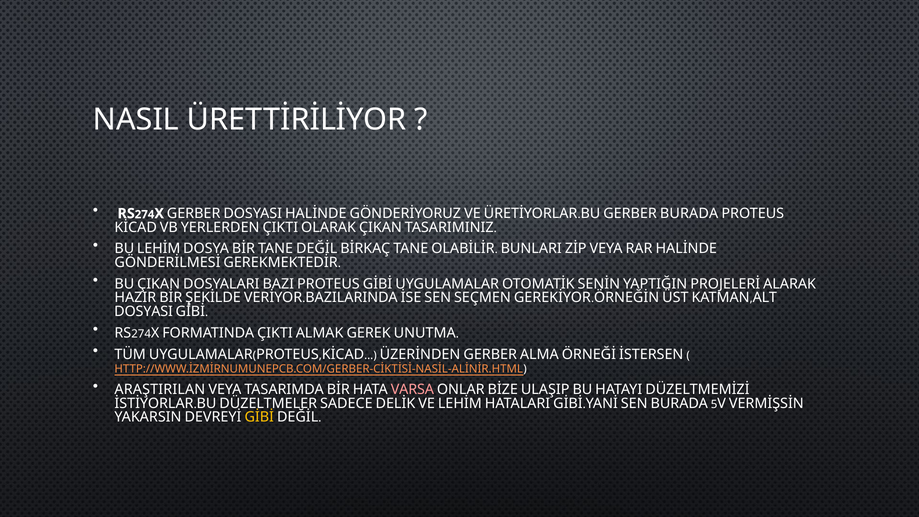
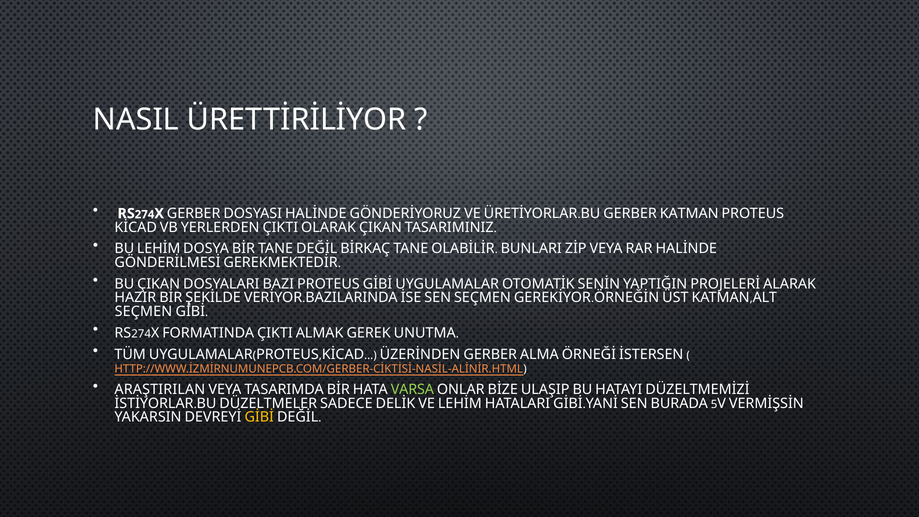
GERBER BURADA: BURADA -> KATMAN
DOSYASI at (144, 311): DOSYASI -> SEÇMEN
VARSA colour: pink -> light green
